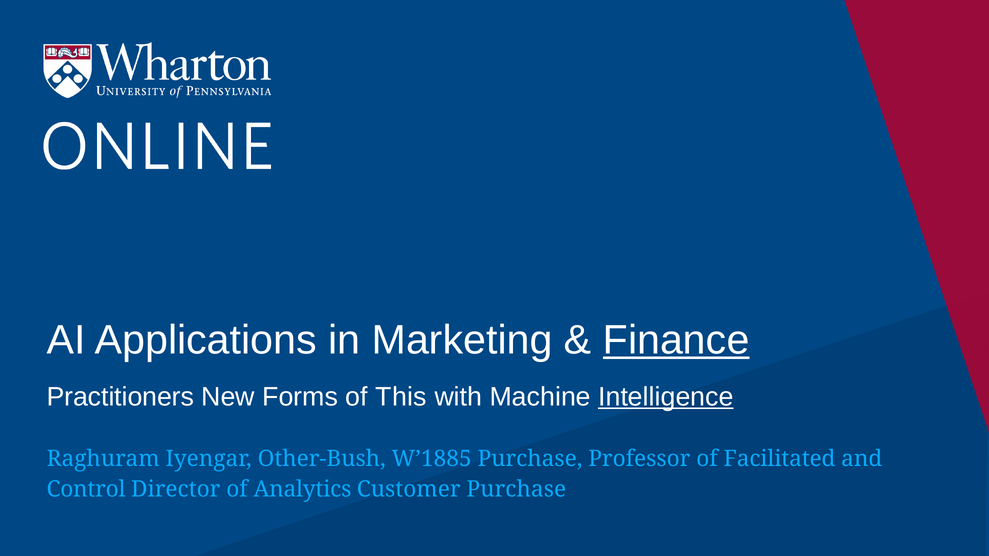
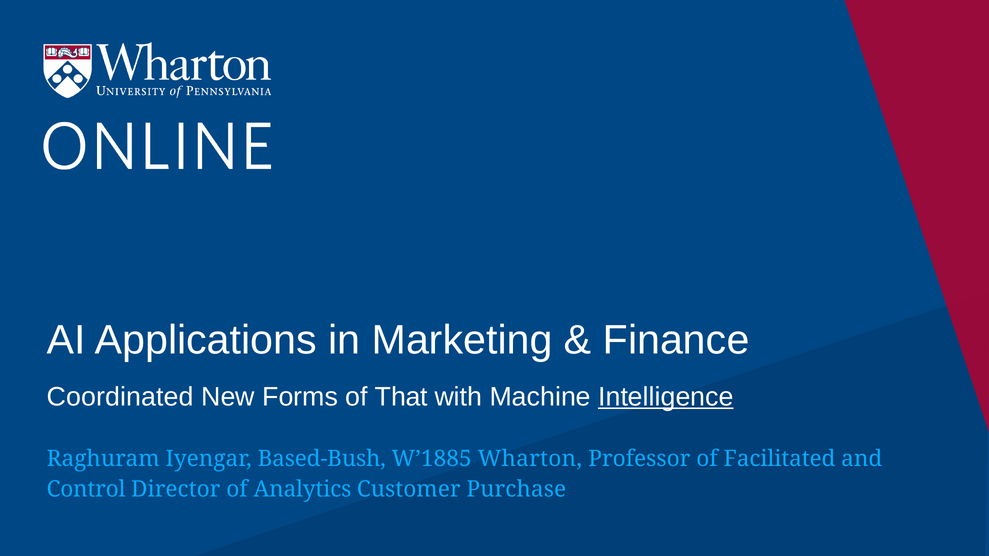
Finance underline: present -> none
Practitioners: Practitioners -> Coordinated
This: This -> That
Other-Bush: Other-Bush -> Based-Bush
W’1885 Purchase: Purchase -> Wharton
